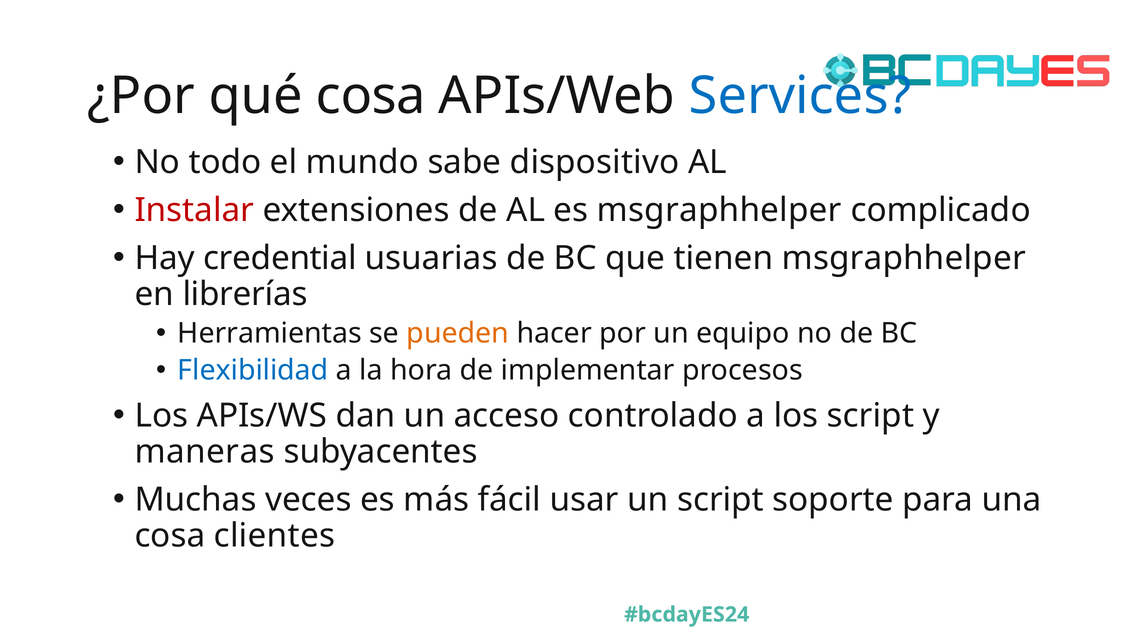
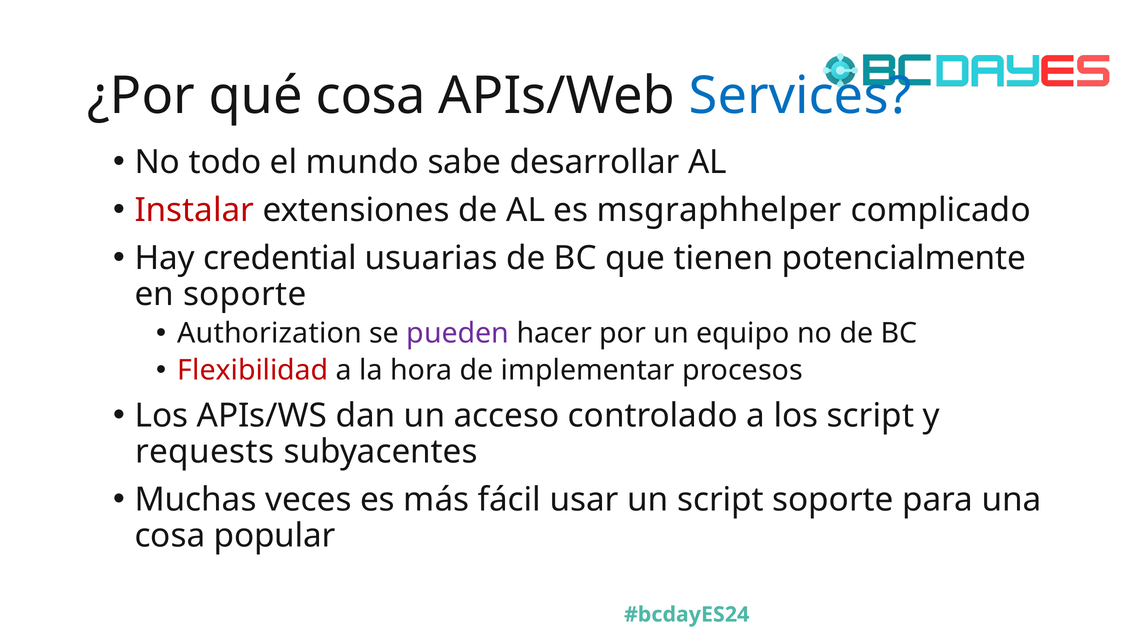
dispositivo: dispositivo -> desarrollar
tienen msgraphhelper: msgraphhelper -> potencialmente
en librerías: librerías -> soporte
Herramientas: Herramientas -> Authorization
pueden colour: orange -> purple
Flexibilidad colour: blue -> red
maneras: maneras -> requests
clientes: clientes -> popular
